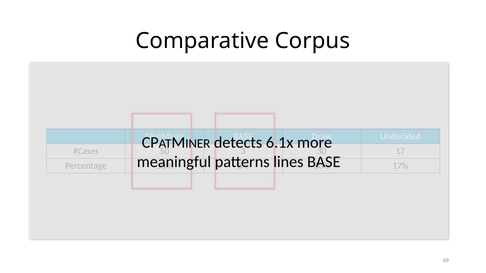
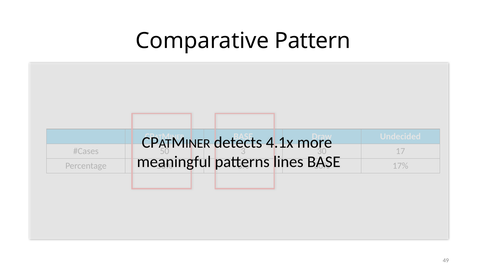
Corpus: Corpus -> Pattern
6.1x: 6.1x -> 4.1x
